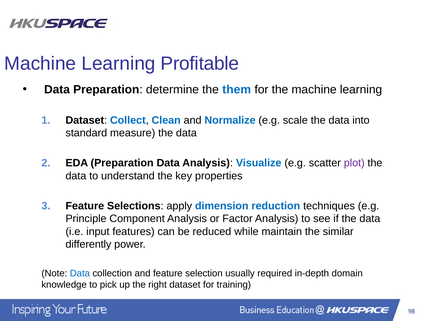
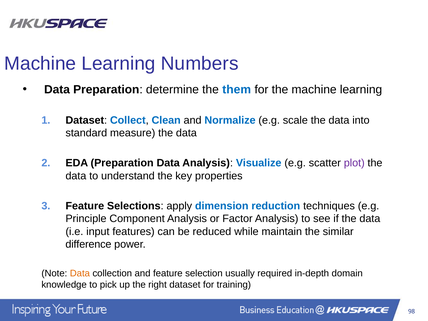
Profitable: Profitable -> Numbers
differently: differently -> difference
Data at (80, 273) colour: blue -> orange
